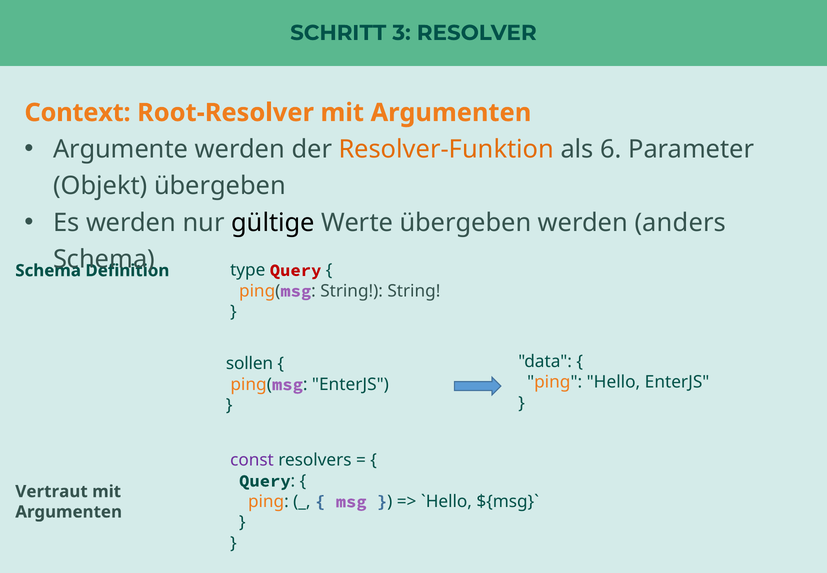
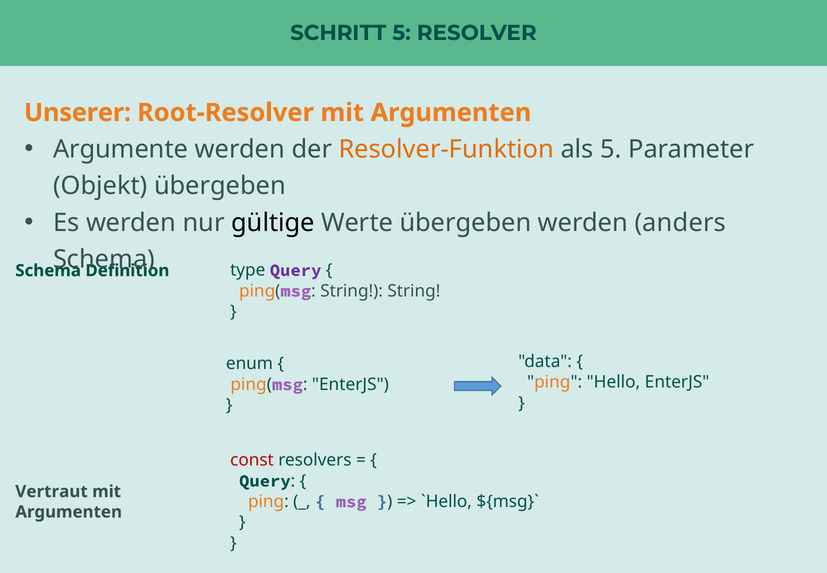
SCHRITT 3: 3 -> 5
Context: Context -> Unserer
als 6: 6 -> 5
Query at (296, 270) colour: red -> purple
sollen: sollen -> enum
const colour: purple -> red
